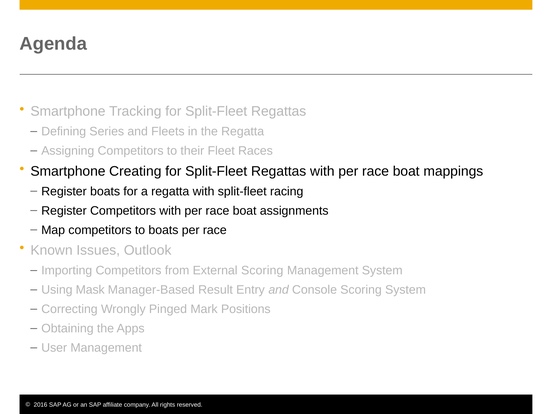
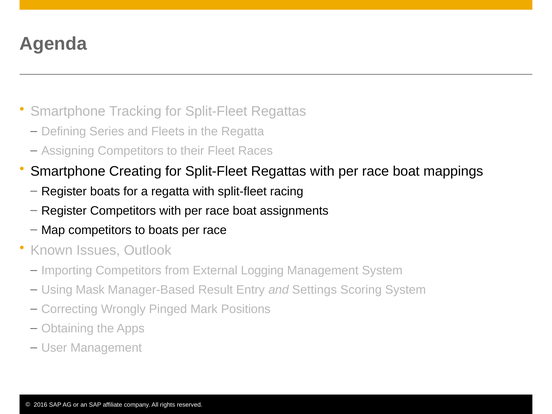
External Scoring: Scoring -> Logging
Console: Console -> Settings
